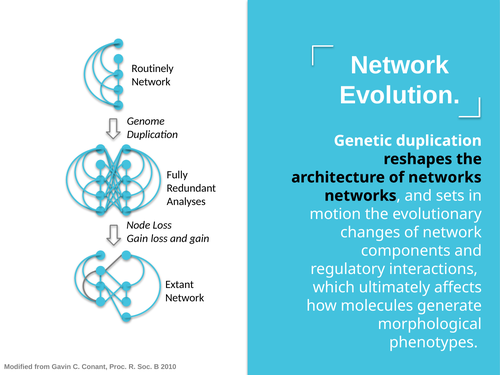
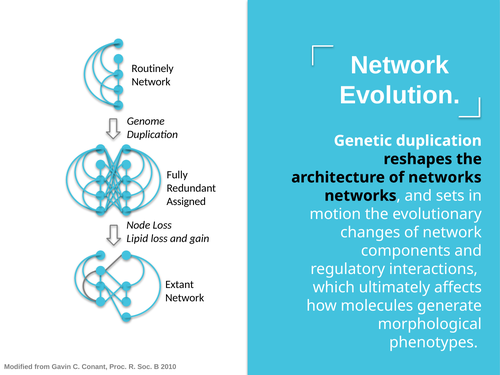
Analyses: Analyses -> Assigned
Gain at (137, 239): Gain -> Lipid
